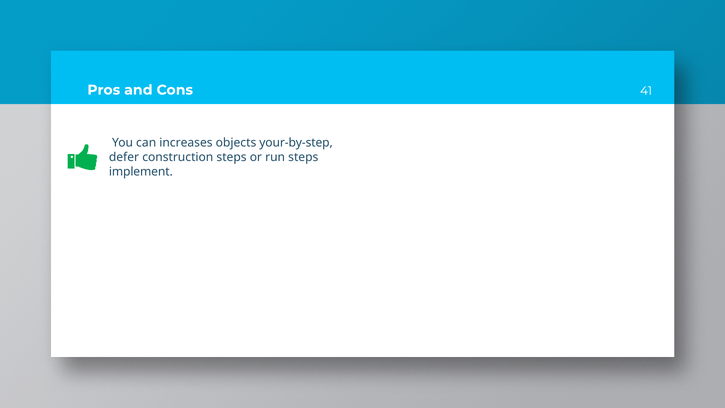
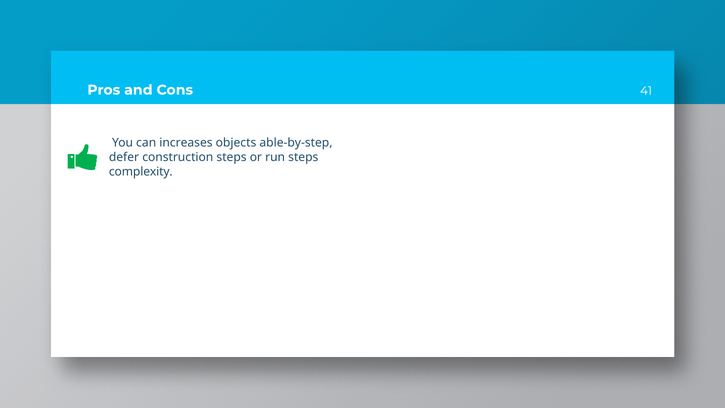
your-by-step: your-by-step -> able-by-step
implement: implement -> complexity
